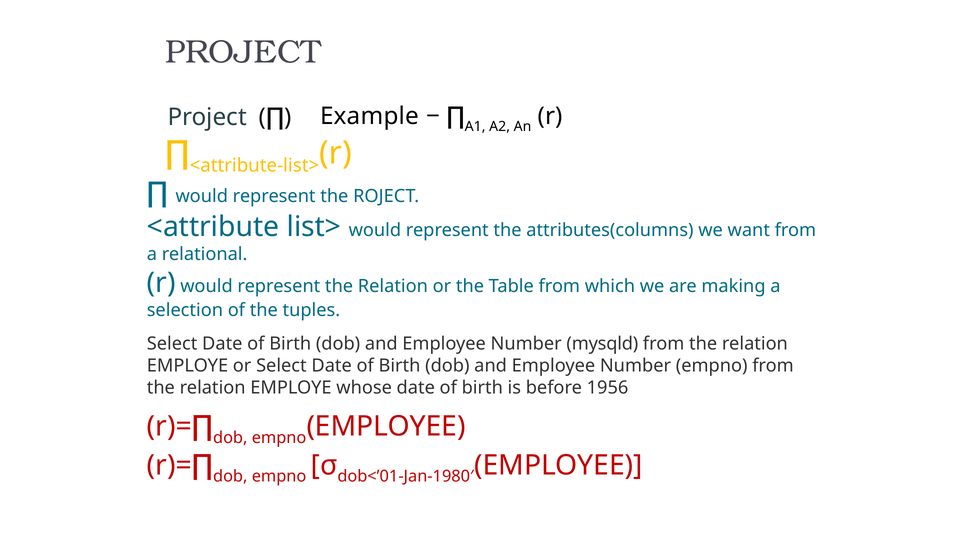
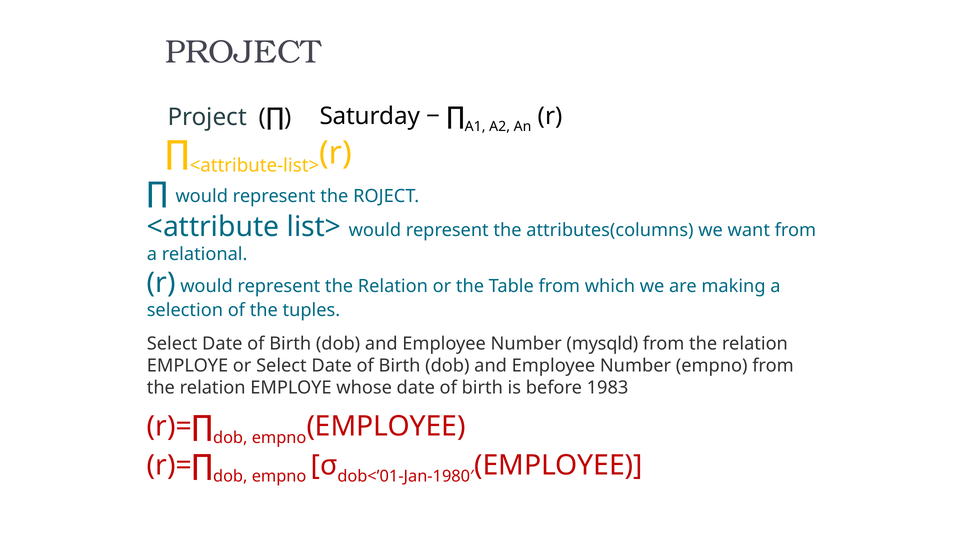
Example: Example -> Saturday
1956: 1956 -> 1983
